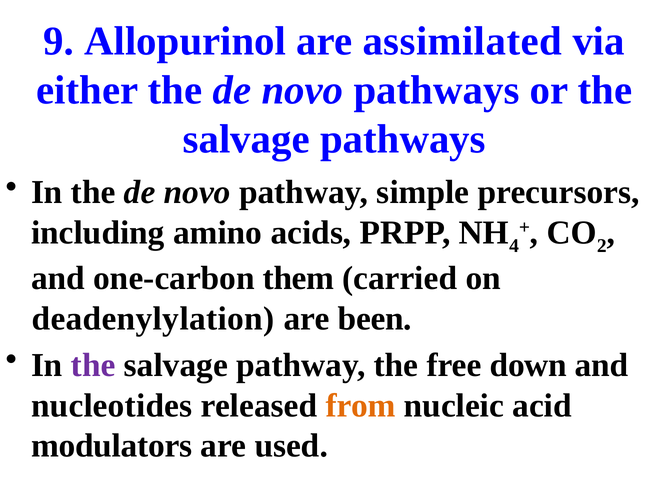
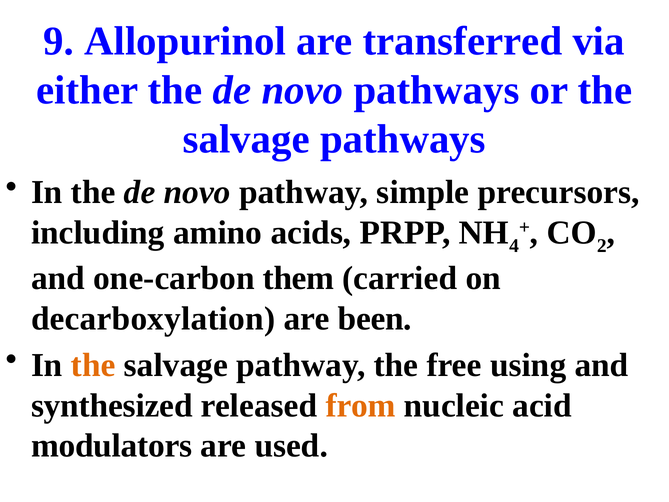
assimilated: assimilated -> transferred
deadenylylation: deadenylylation -> decarboxylation
the at (93, 365) colour: purple -> orange
down: down -> using
nucleotides: nucleotides -> synthesized
